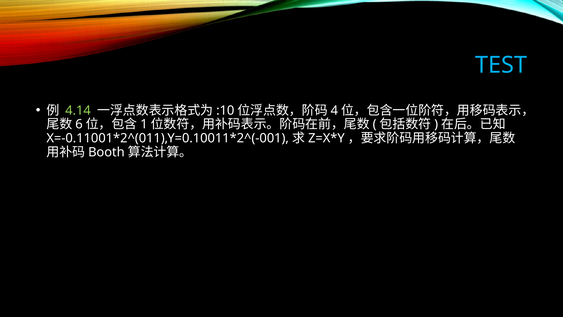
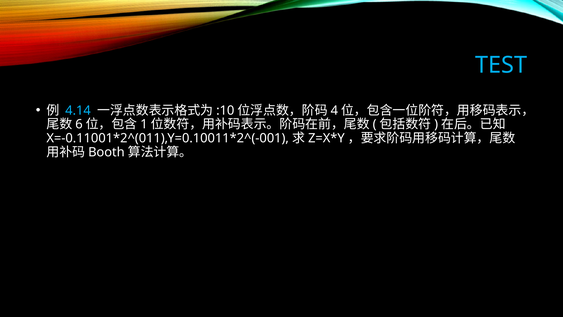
4.14 colour: light green -> light blue
